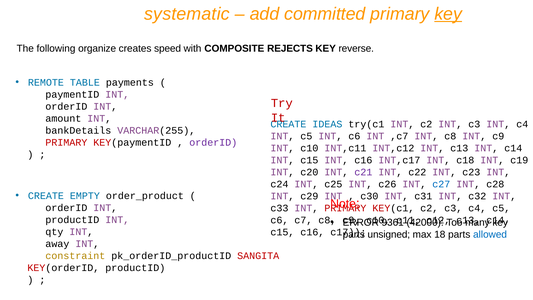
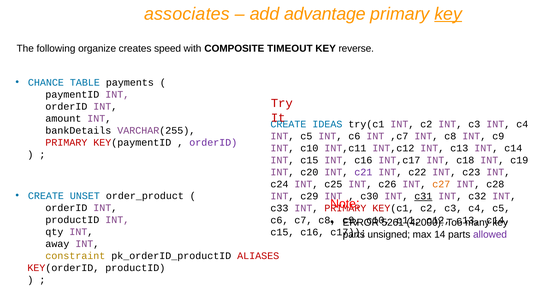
systematic: systematic -> associates
committed: committed -> advantage
REJECTS: REJECTS -> TIMEOUT
REMOTE: REMOTE -> CHANCE
c27 colour: blue -> orange
EMPTY: EMPTY -> UNSET
c31 underline: none -> present
9361: 9361 -> 5261
18: 18 -> 14
allowed colour: blue -> purple
SANGITA: SANGITA -> ALIASES
